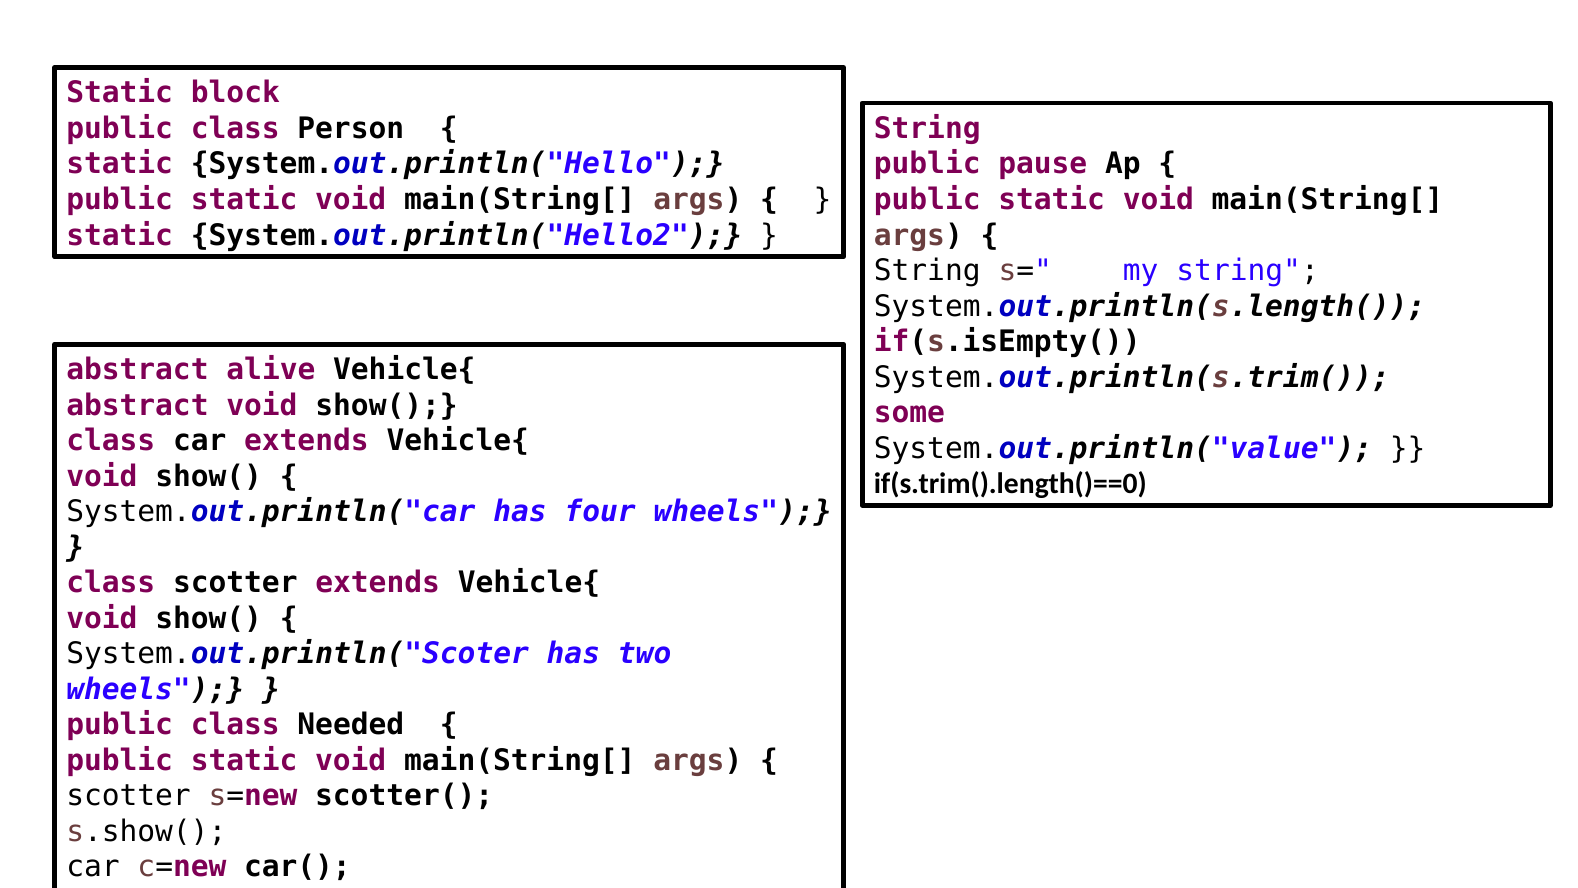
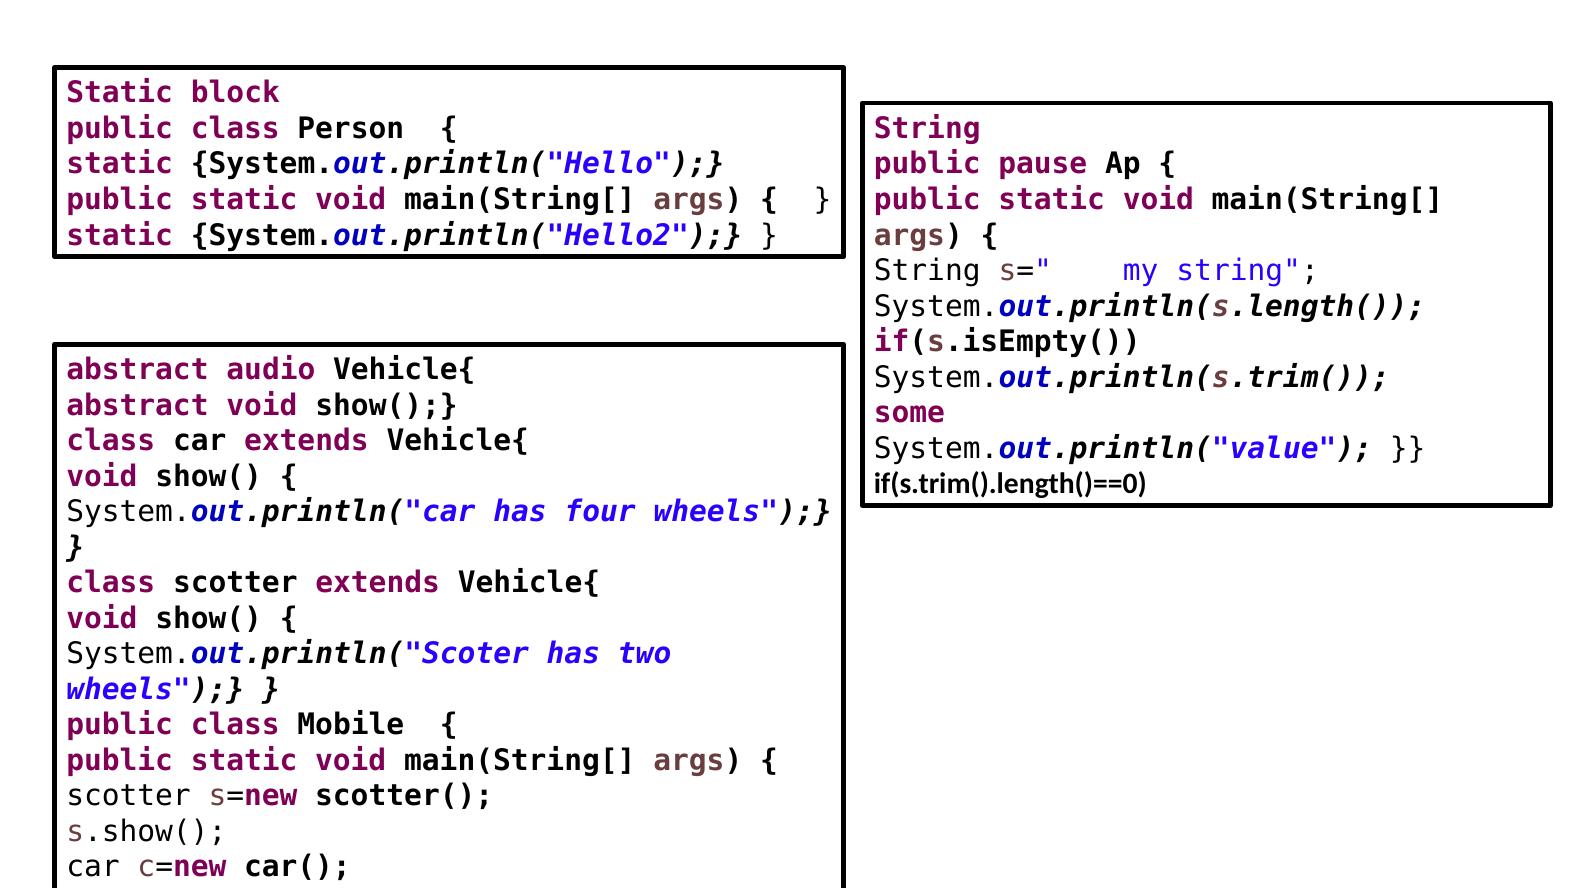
alive: alive -> audio
Needed: Needed -> Mobile
